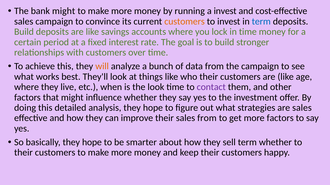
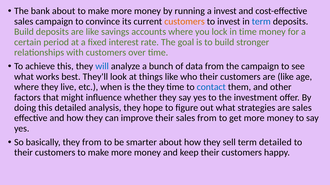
bank might: might -> about
will colour: orange -> blue
the look: look -> they
contact colour: purple -> blue
get more factors: factors -> money
basically they hope: hope -> from
term whether: whether -> detailed
